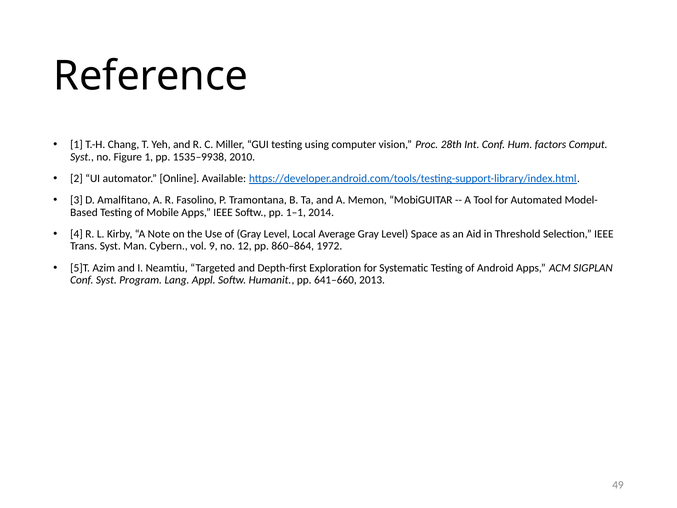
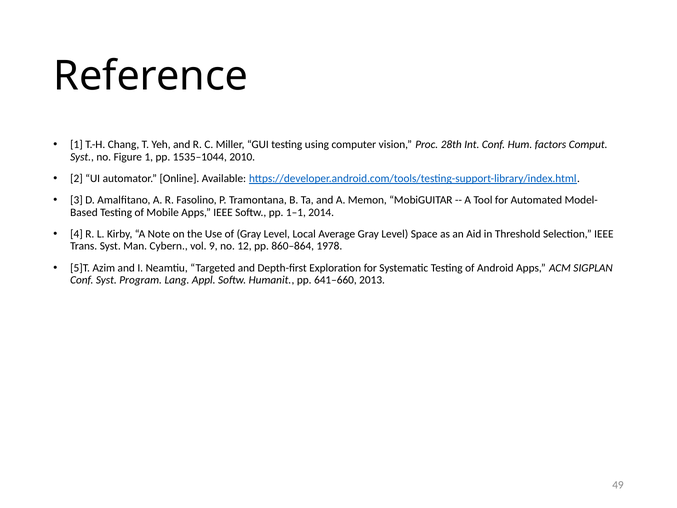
1535–9938: 1535–9938 -> 1535–1044
1972: 1972 -> 1978
